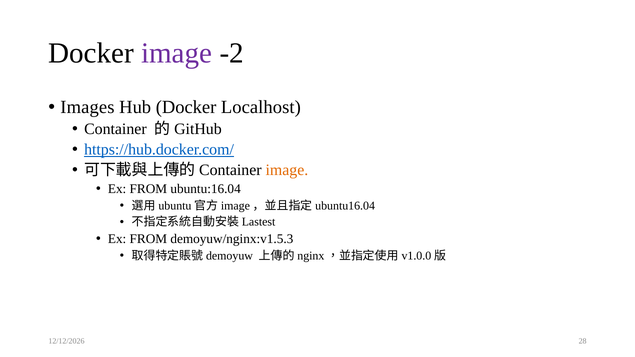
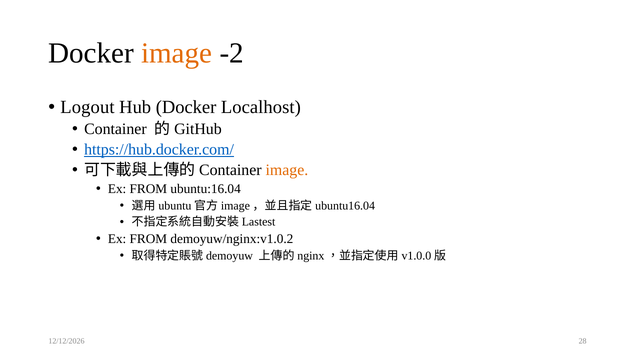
image at (177, 53) colour: purple -> orange
Images: Images -> Logout
demoyuw/nginx:v1.5.3: demoyuw/nginx:v1.5.3 -> demoyuw/nginx:v1.0.2
